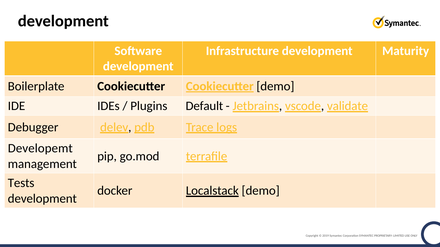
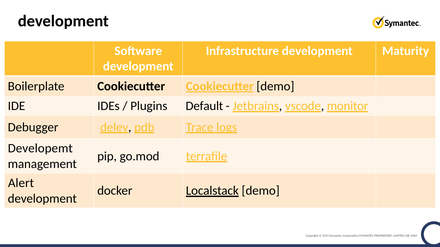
validate: validate -> monitor
Tests: Tests -> Alert
